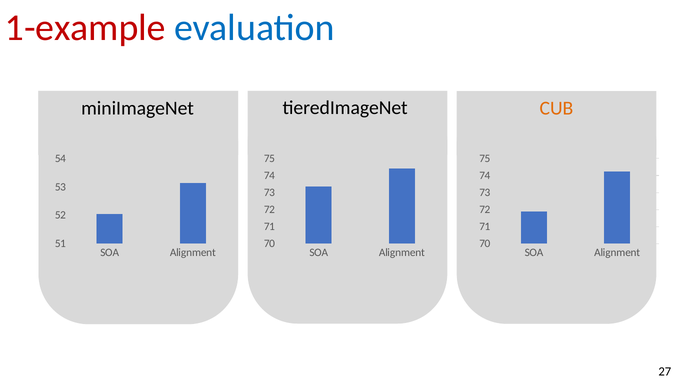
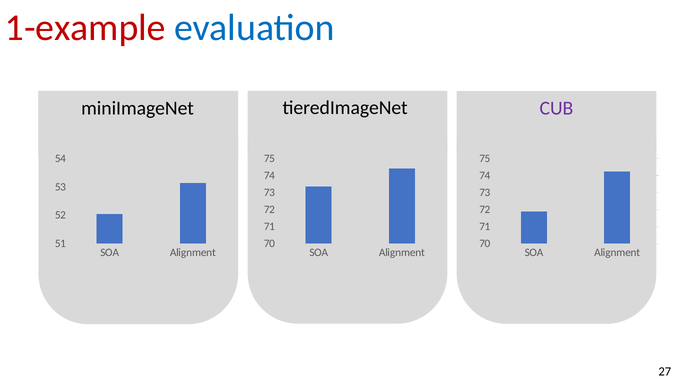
CUB colour: orange -> purple
